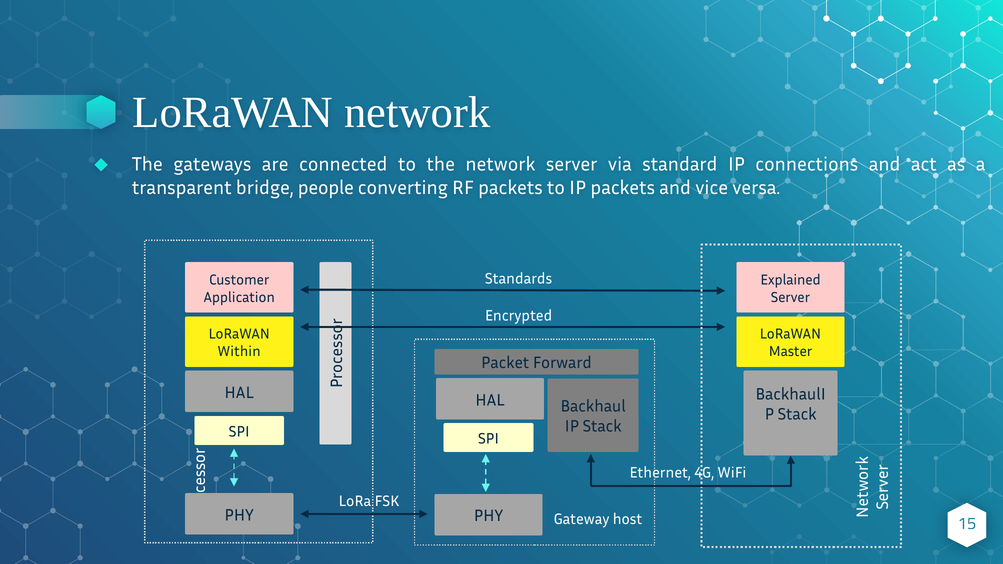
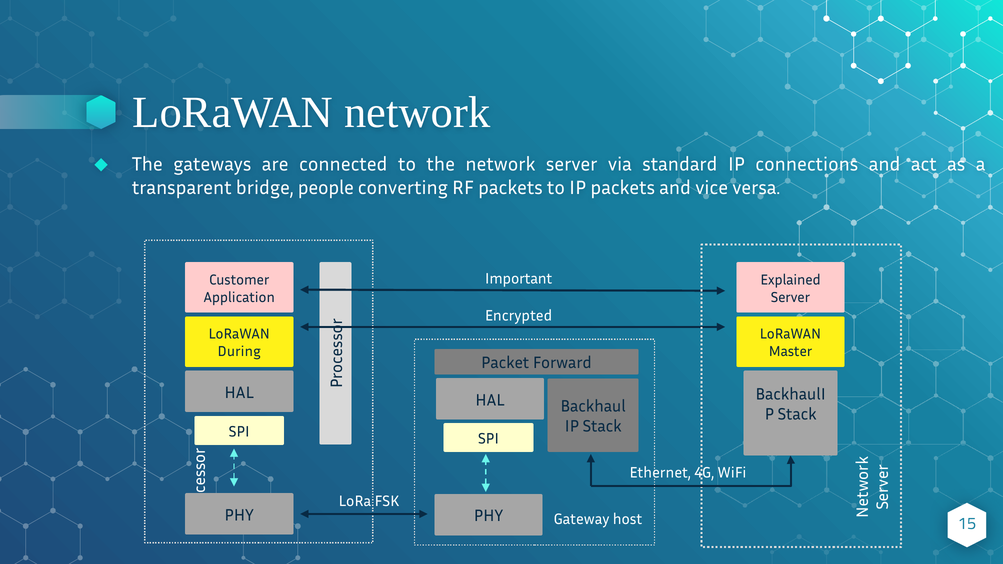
Standards: Standards -> Important
Within: Within -> During
